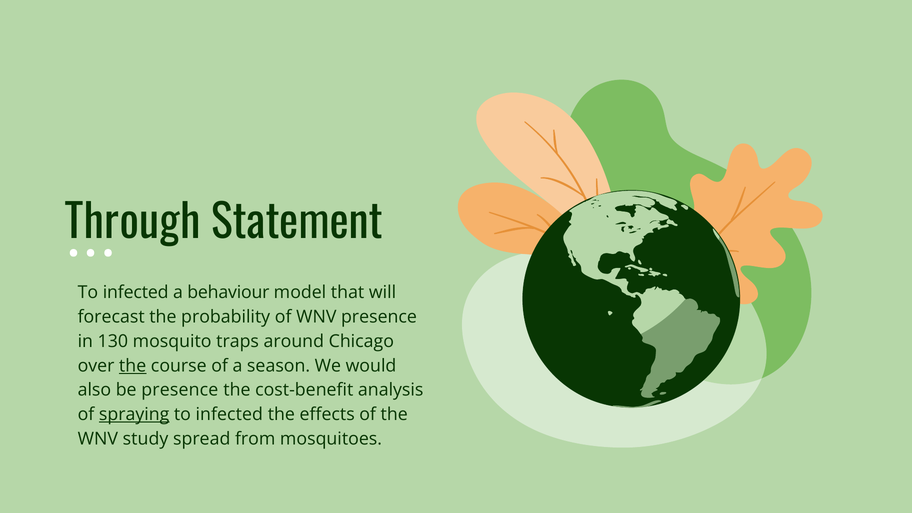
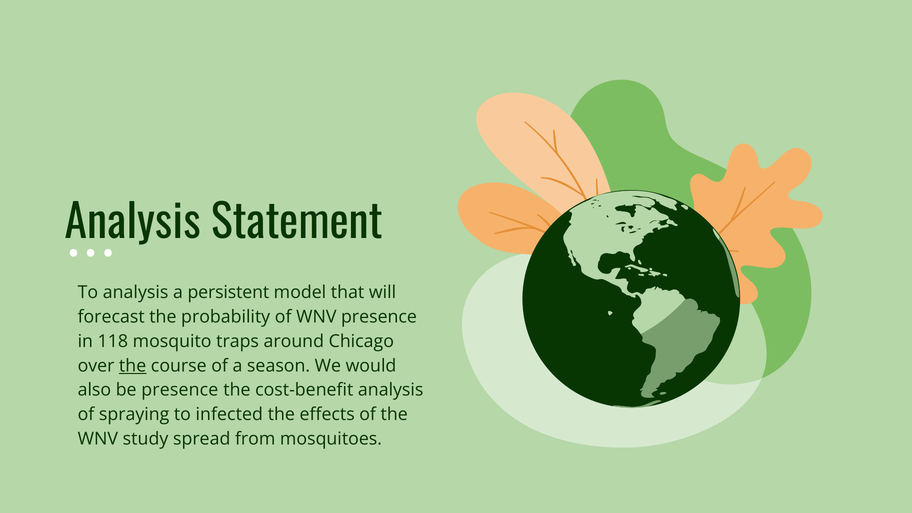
Through at (133, 223): Through -> Analysis
infected at (136, 292): infected -> analysis
behaviour: behaviour -> persistent
130: 130 -> 118
spraying underline: present -> none
